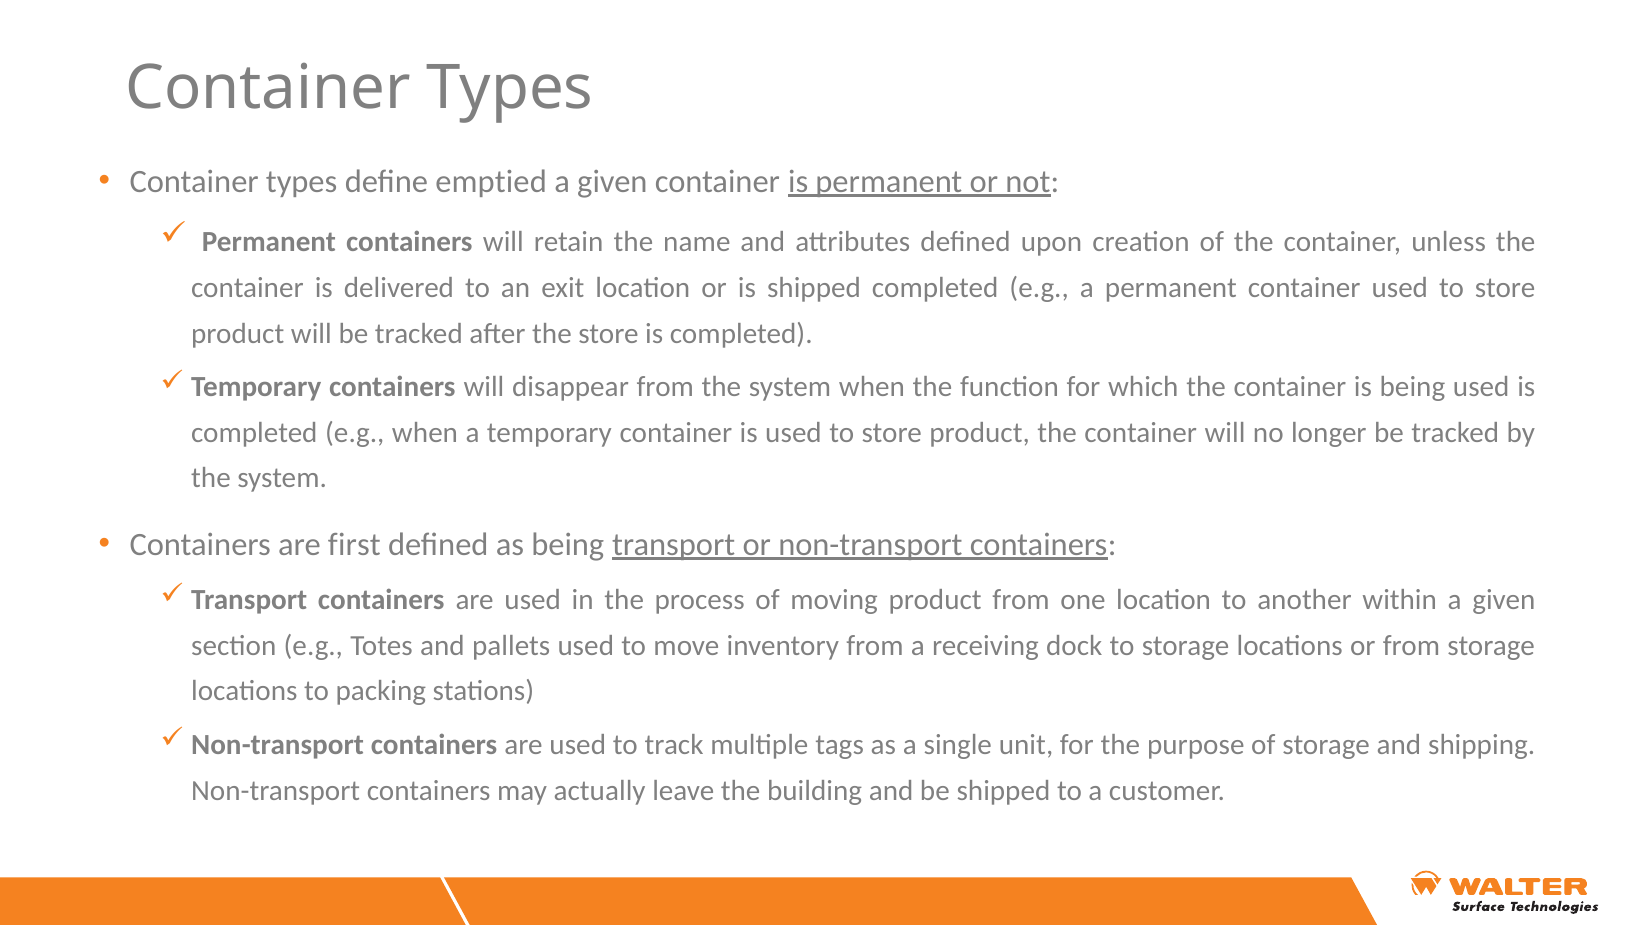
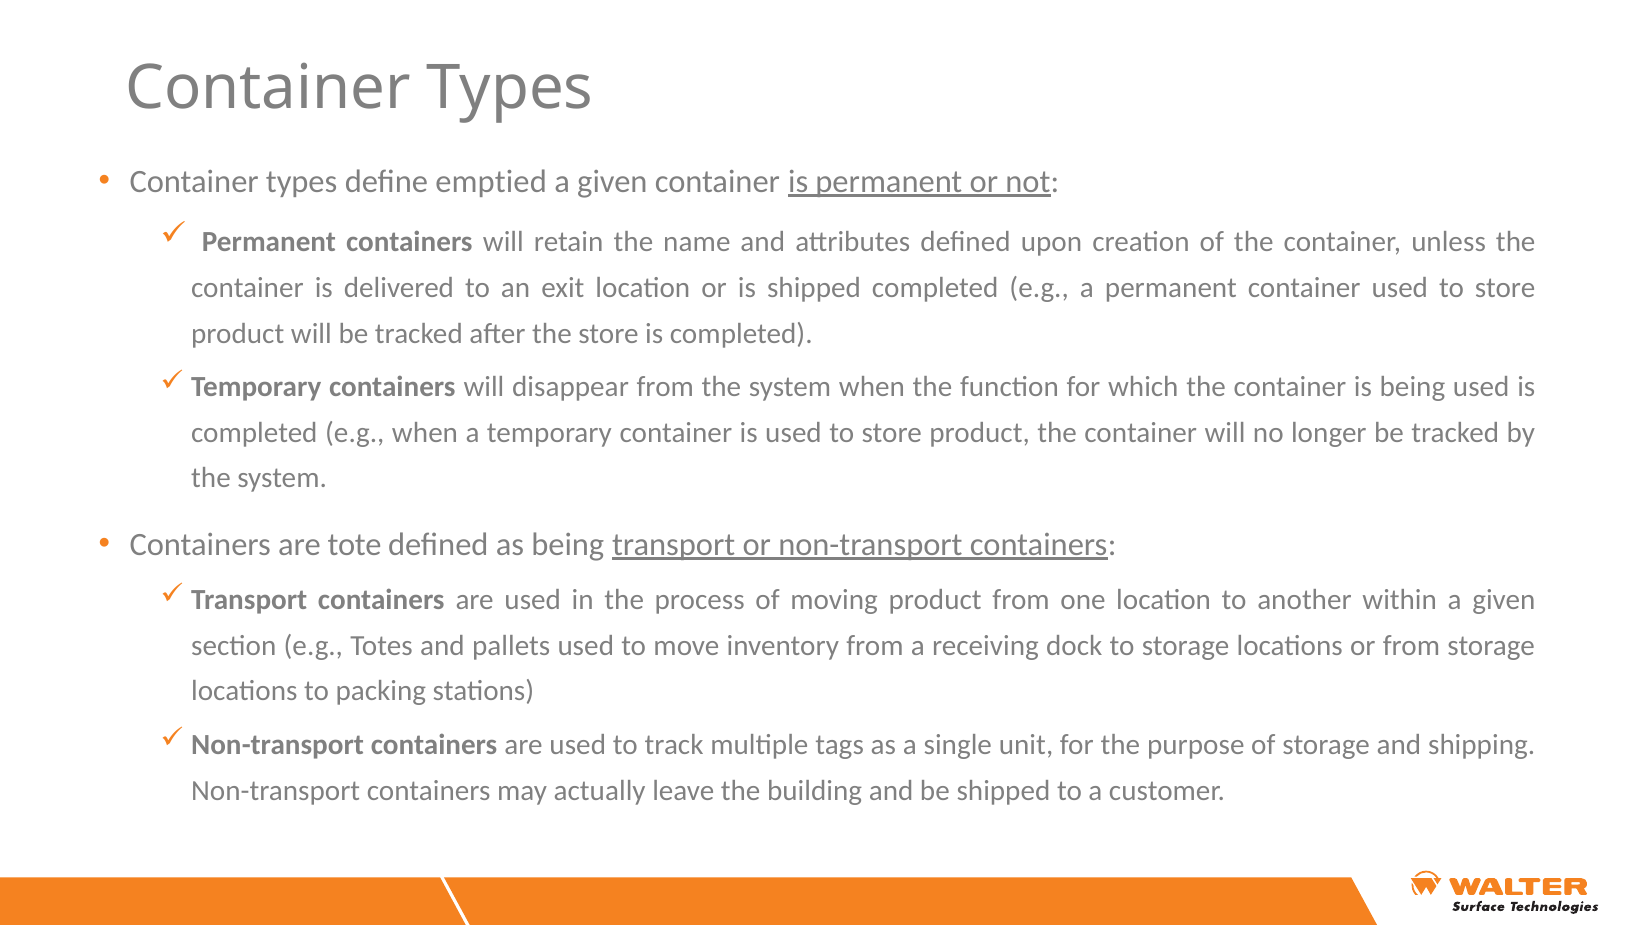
first: first -> tote
